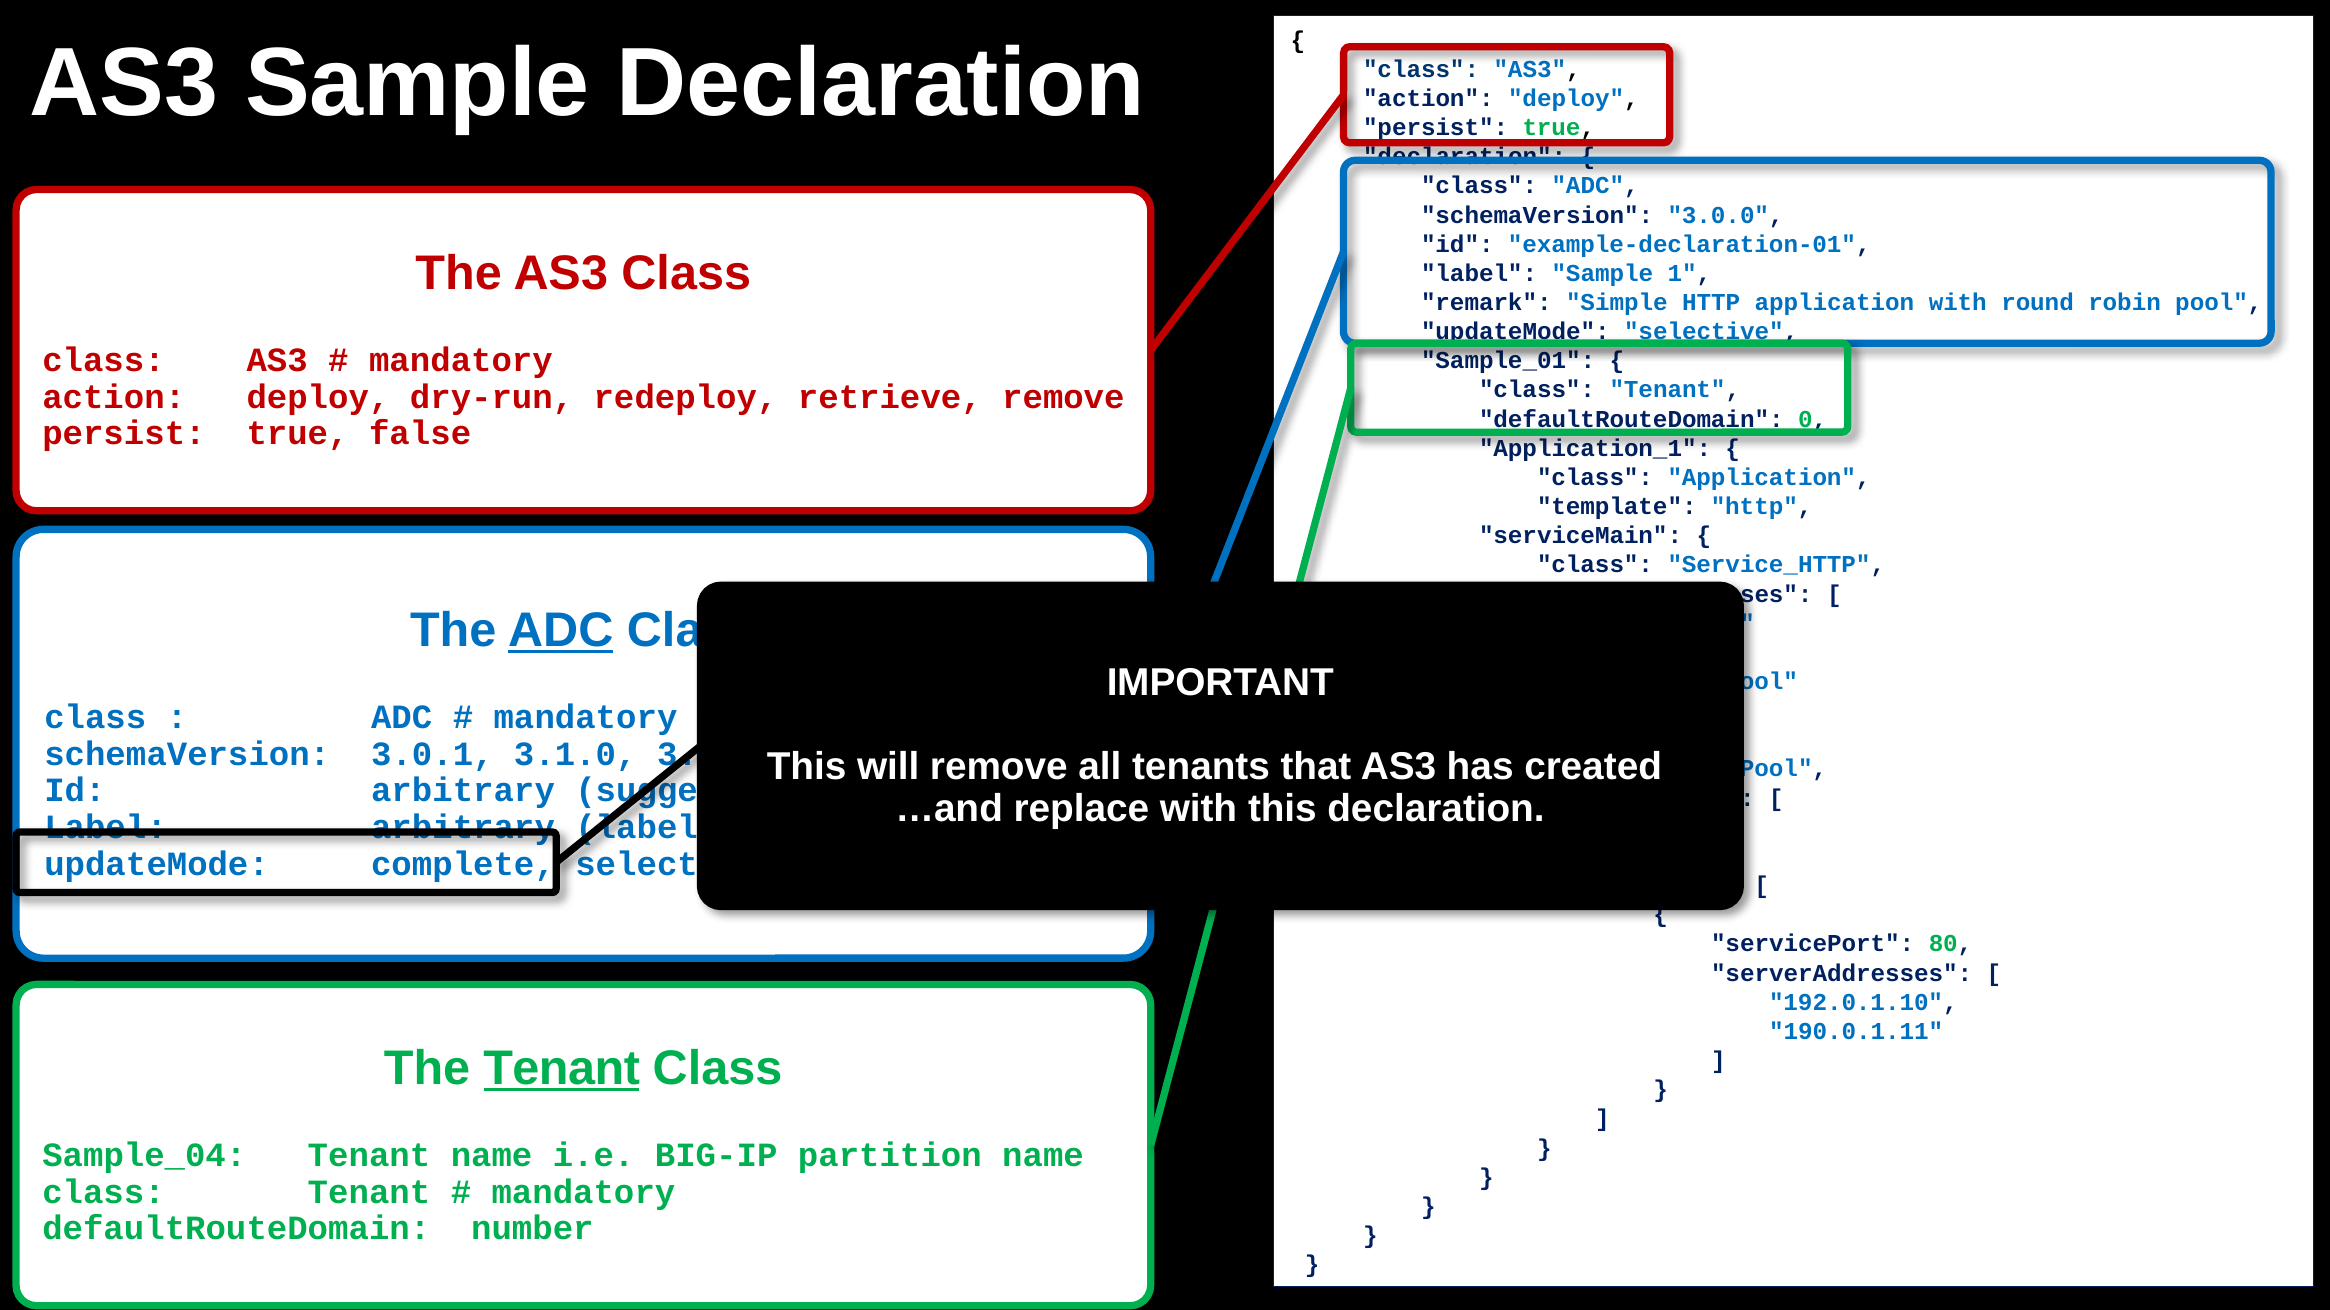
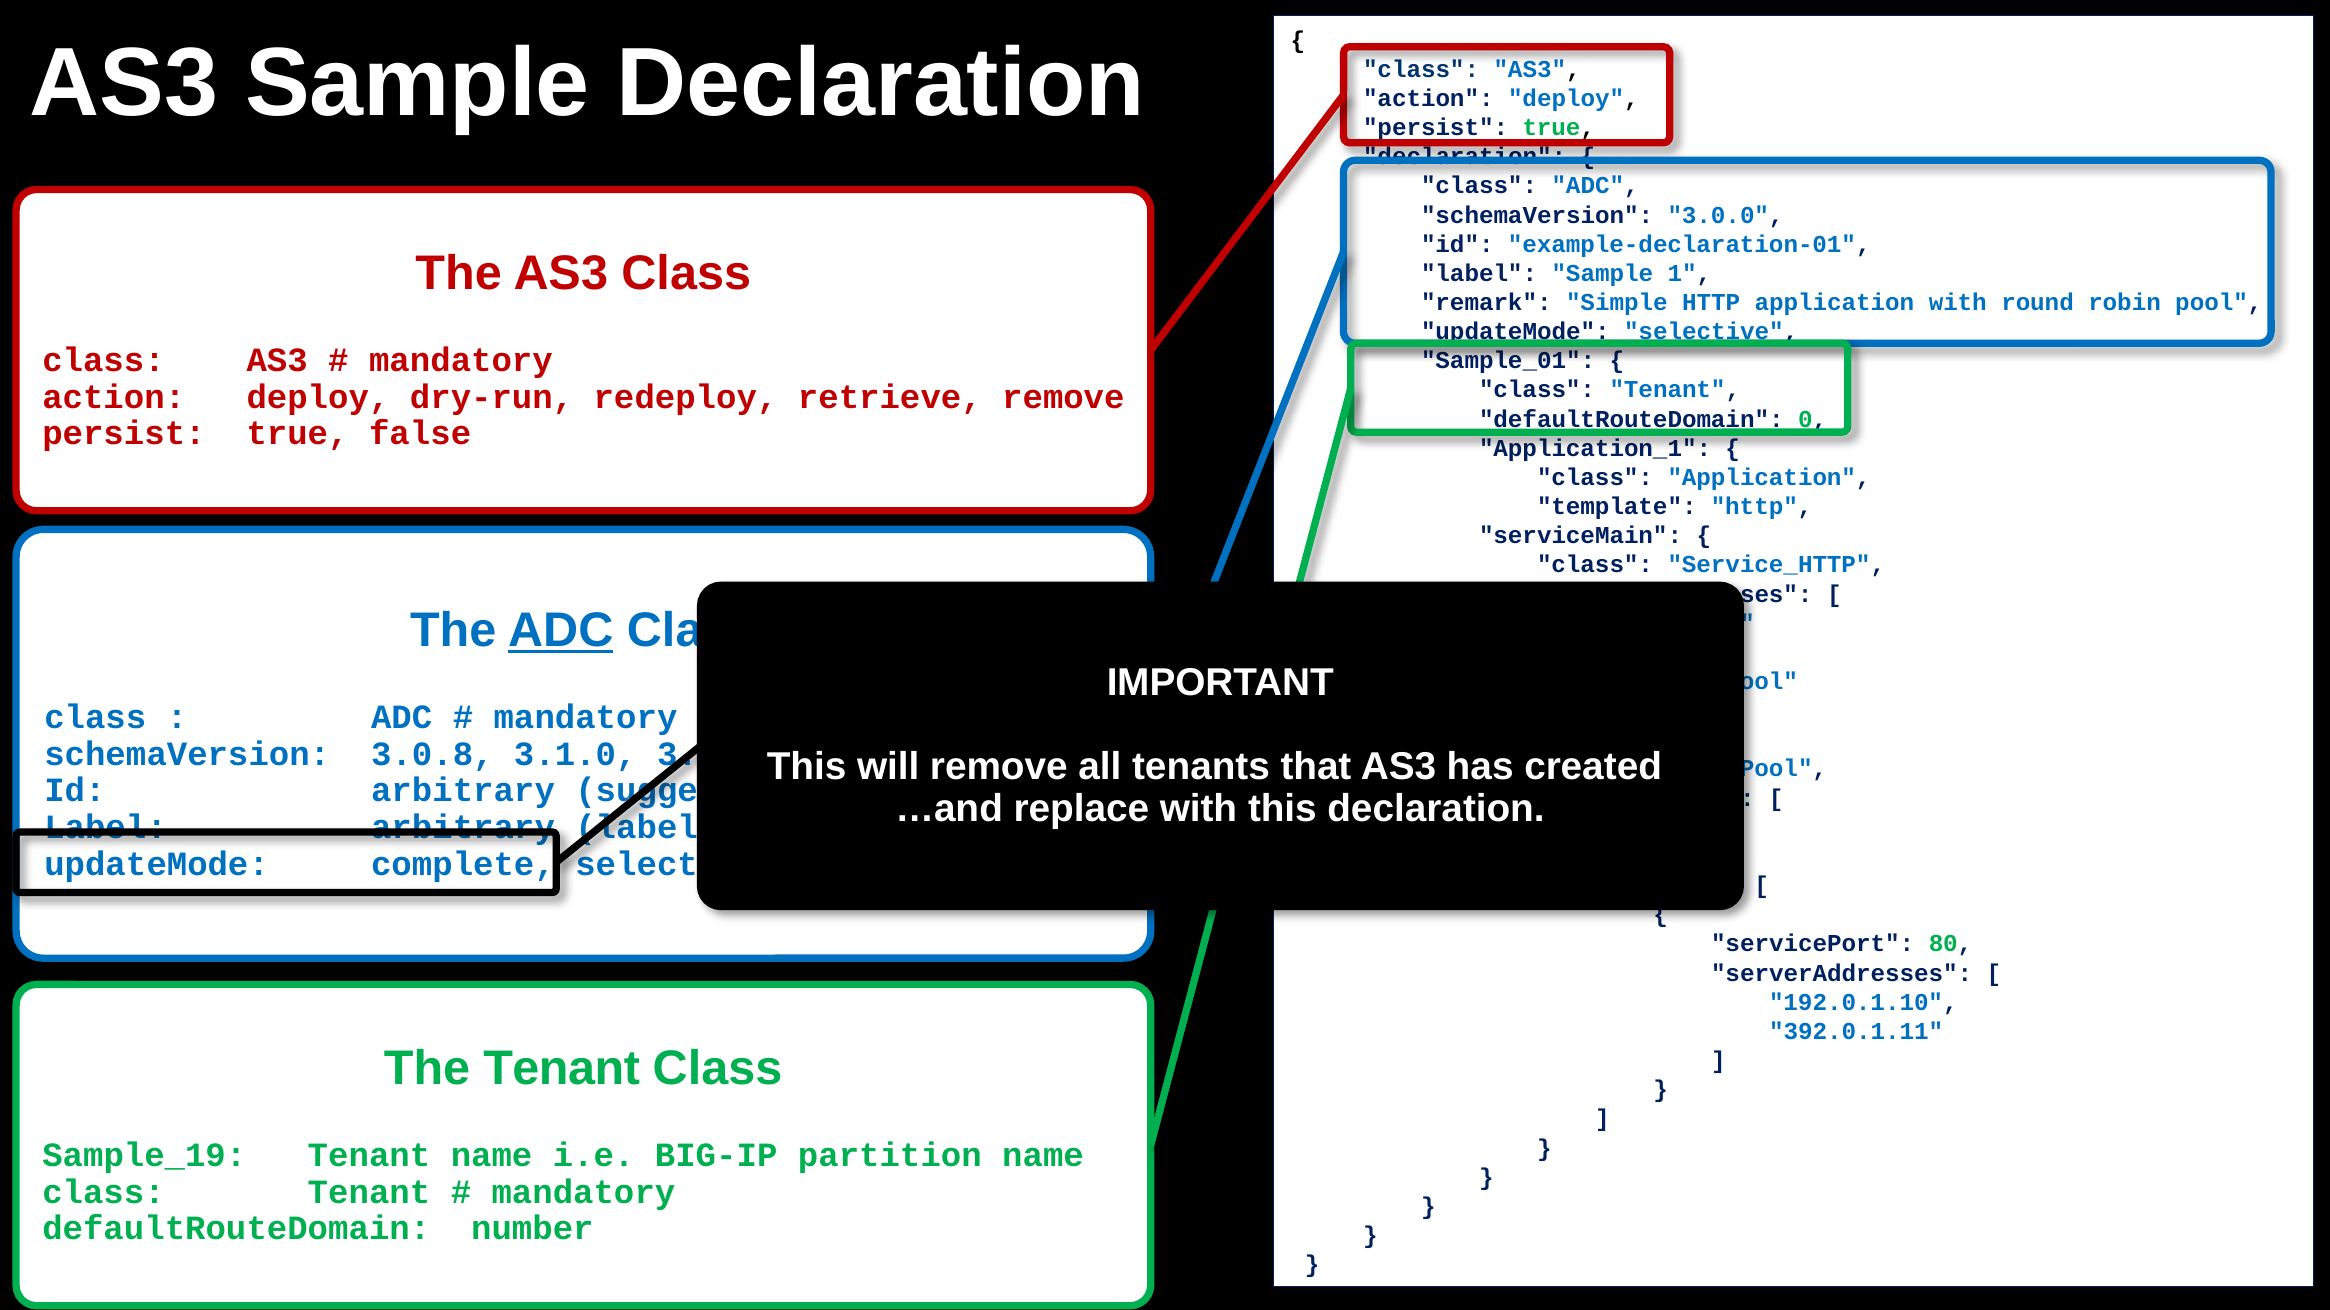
3.0.1: 3.0.1 -> 3.0.8
190.0.1.11: 190.0.1.11 -> 392.0.1.11
Tenant at (562, 1069) underline: present -> none
Sample_04: Sample_04 -> Sample_19
